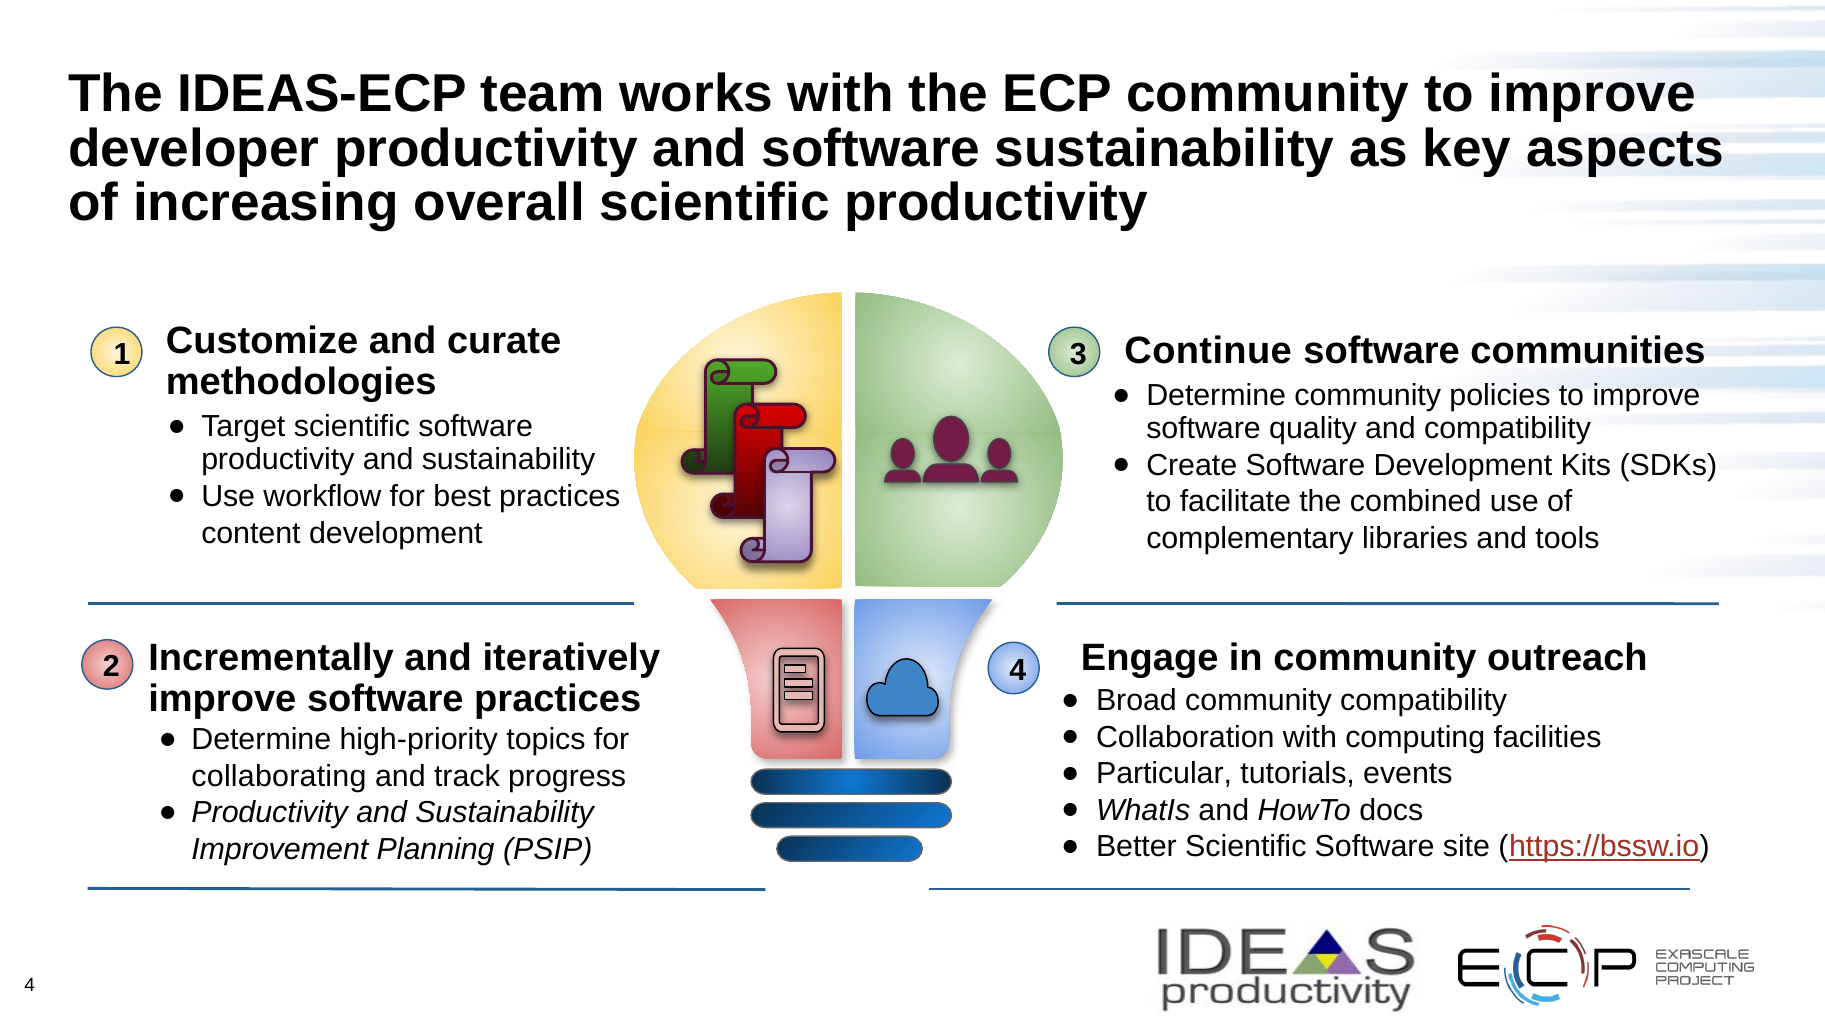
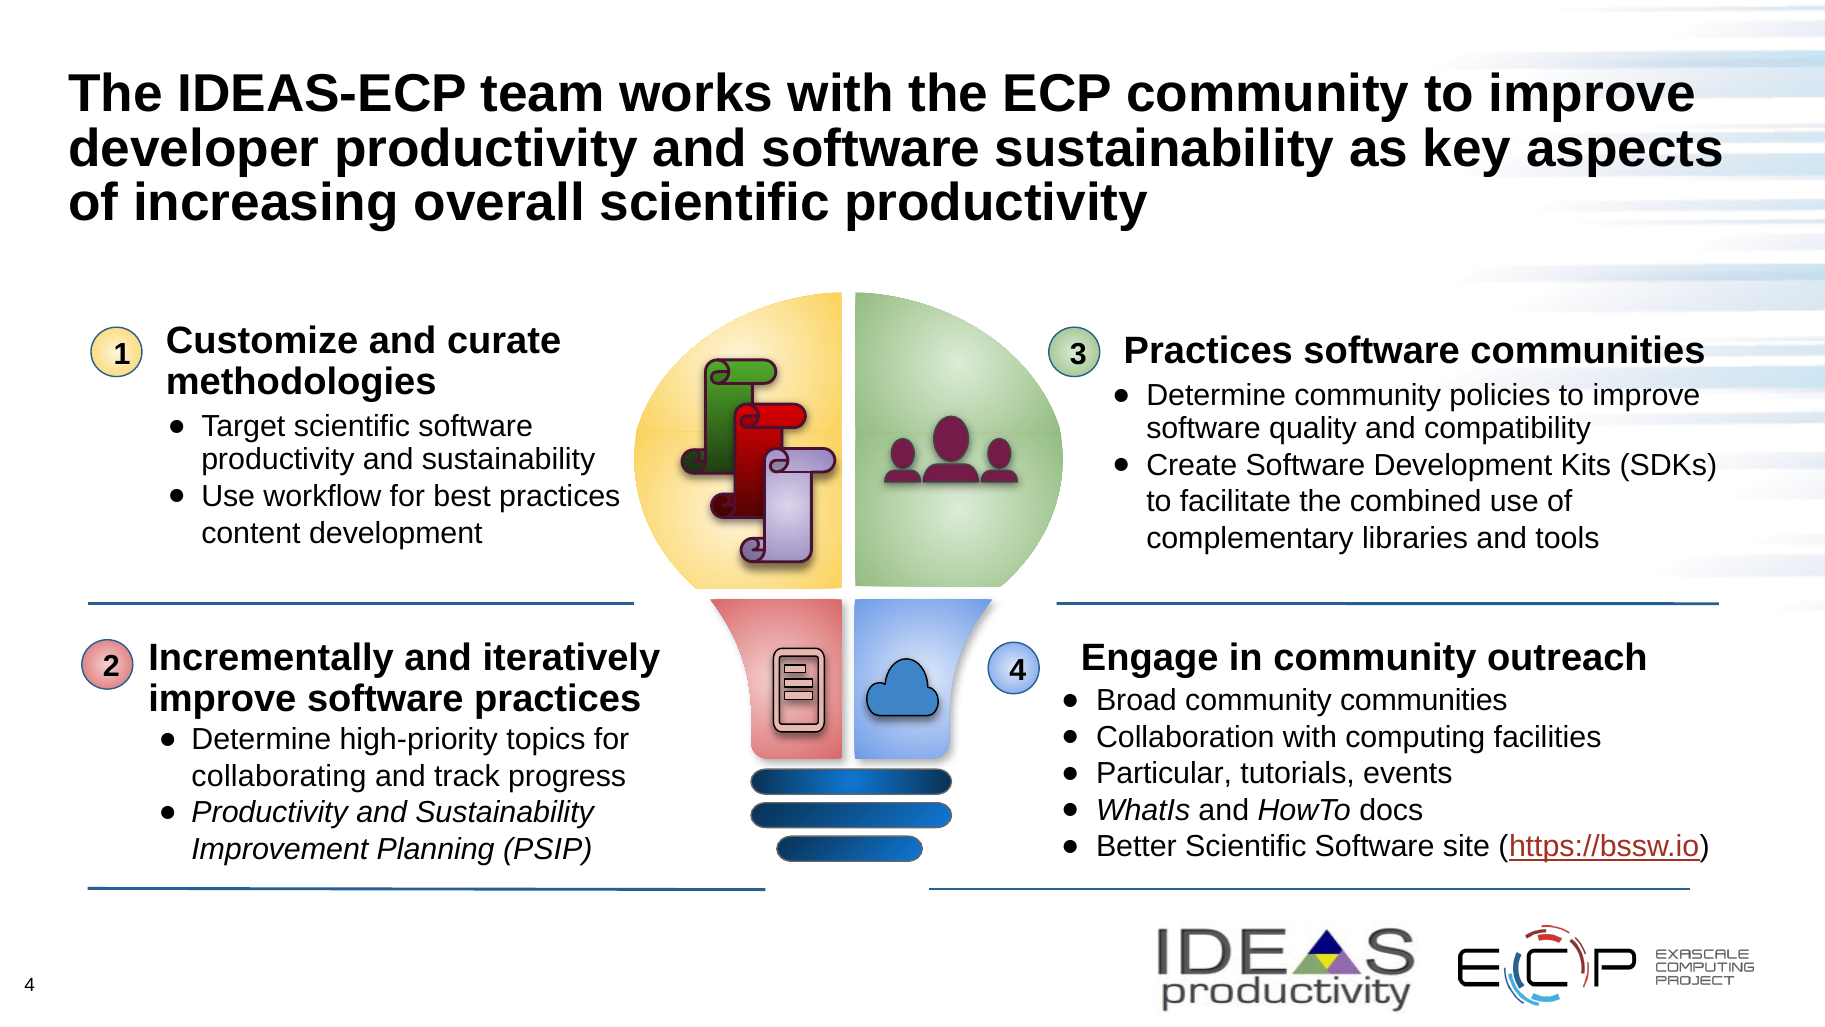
Continue at (1208, 351): Continue -> Practices
community compatibility: compatibility -> communities
